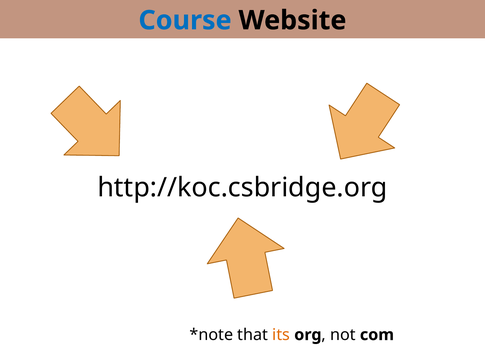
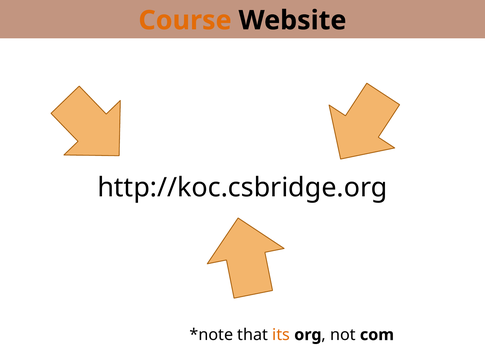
Course colour: blue -> orange
